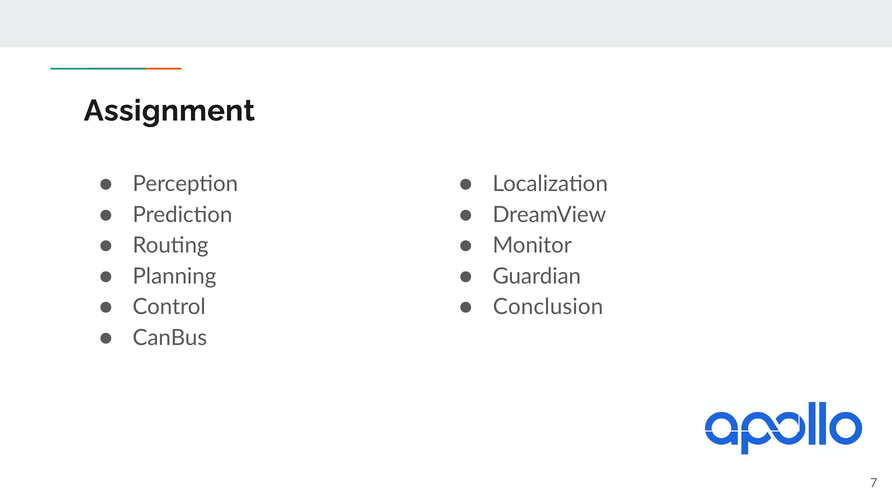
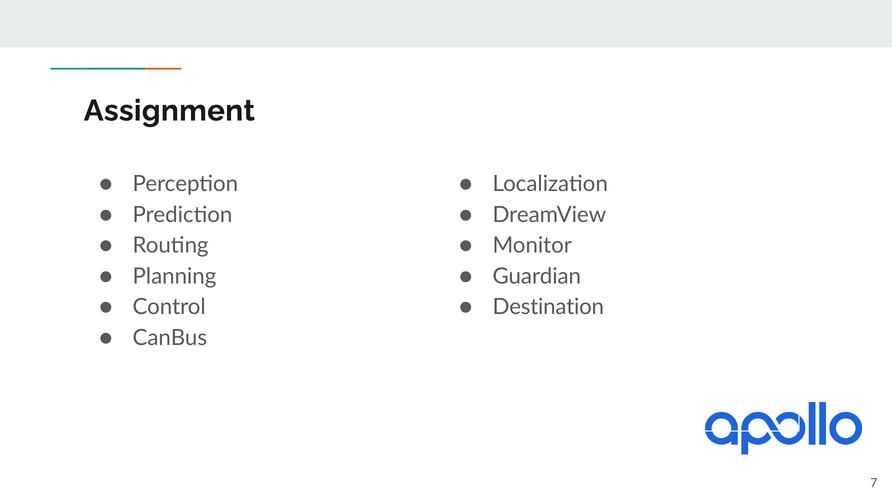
Conclusion: Conclusion -> Destination
